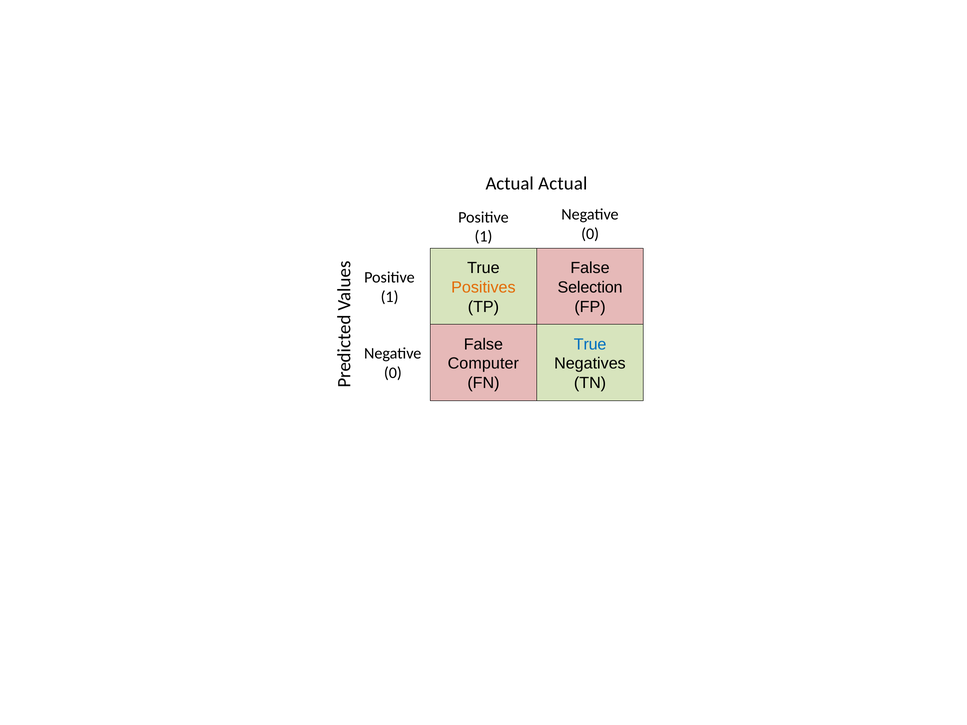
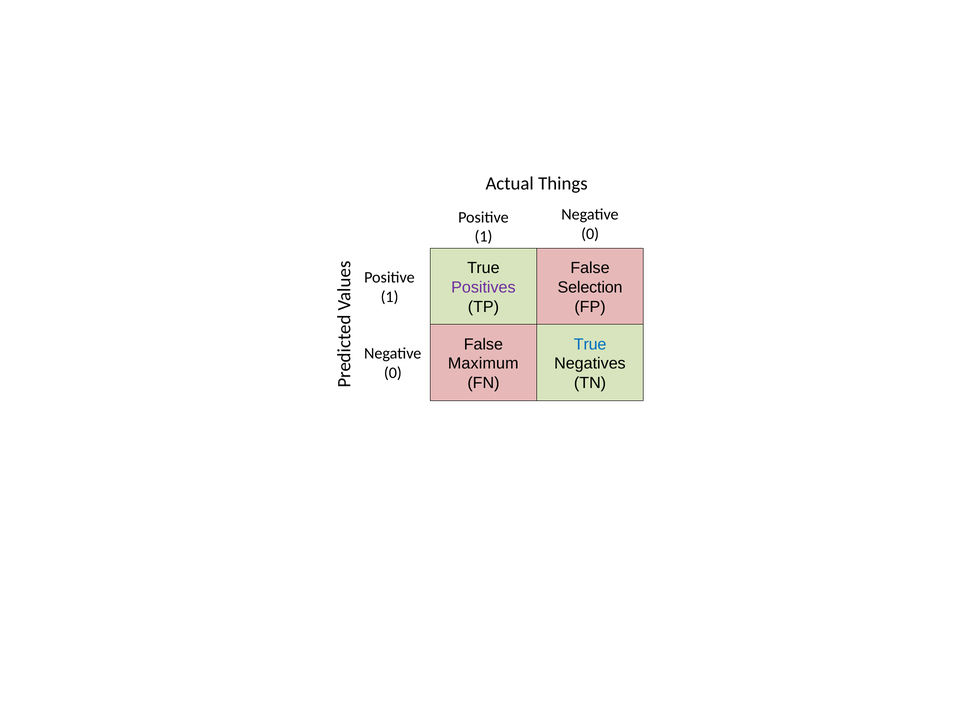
Actual Actual: Actual -> Things
Positives colour: orange -> purple
Computer: Computer -> Maximum
